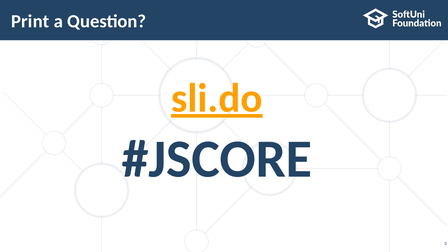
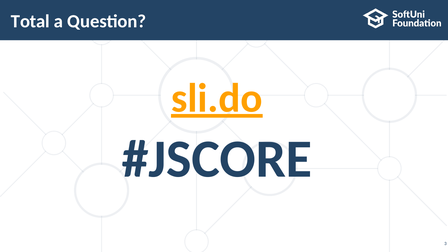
Print: Print -> Total
